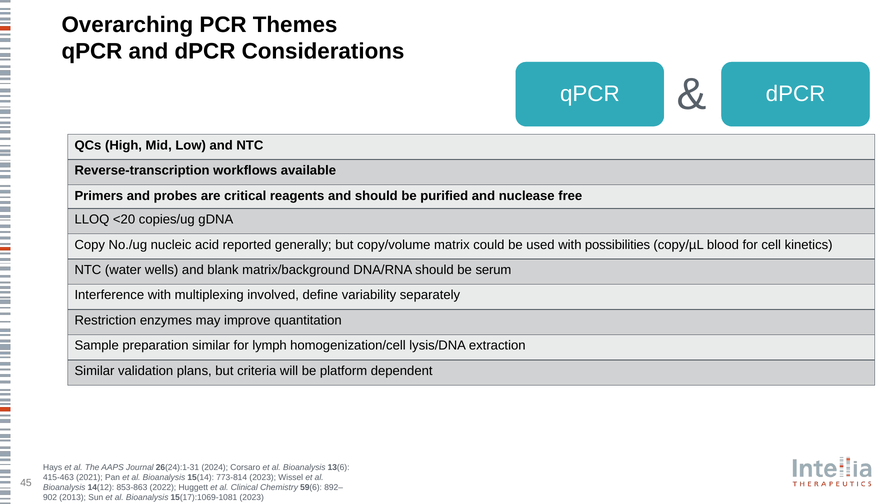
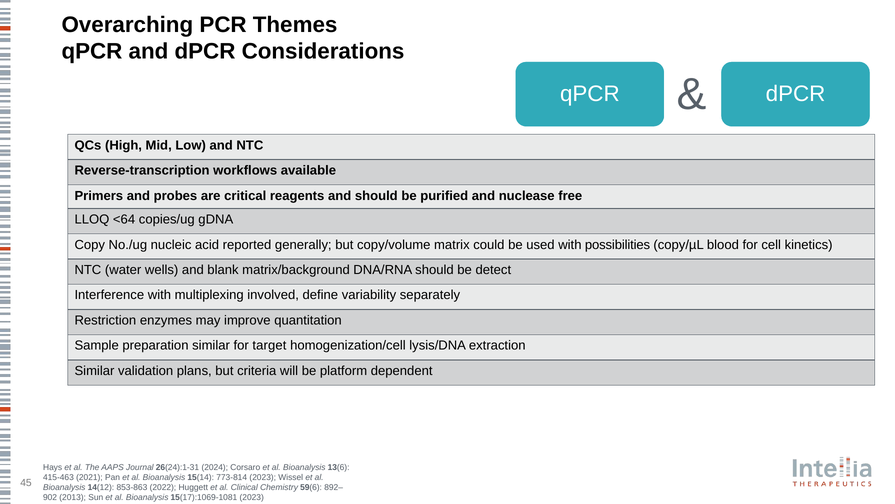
<20: <20 -> <64
serum: serum -> detect
lymph: lymph -> target
